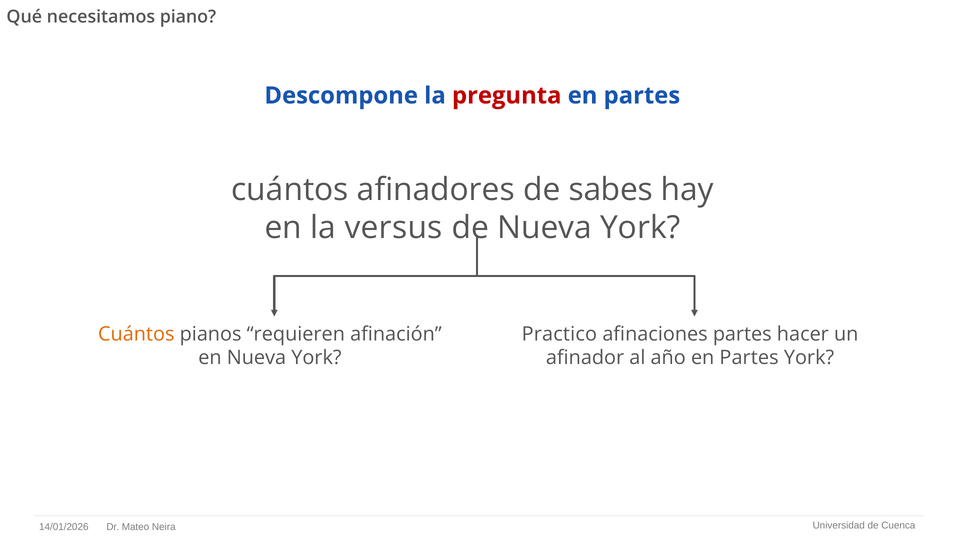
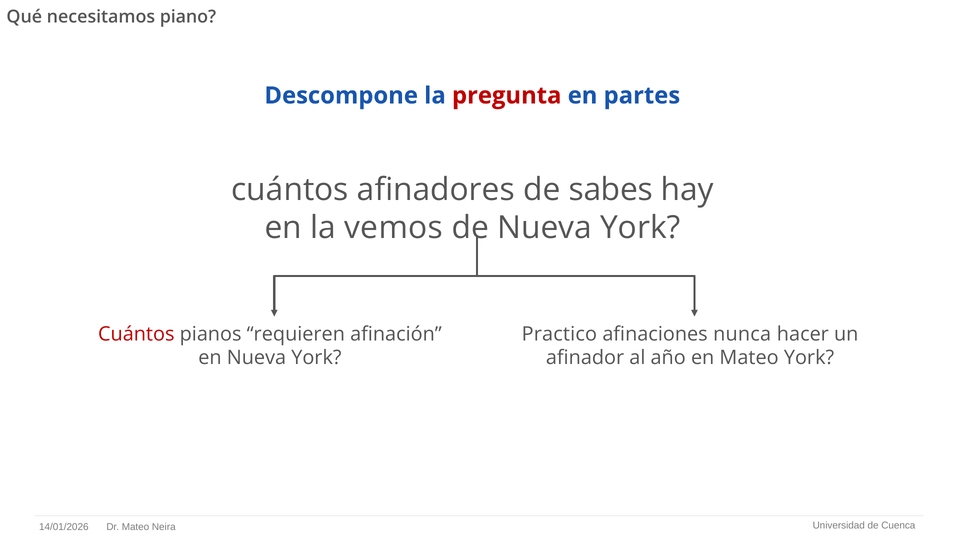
versus: versus -> vemos
Cuántos at (136, 334) colour: orange -> red
afinaciones partes: partes -> nunca
año en Partes: Partes -> Mateo
